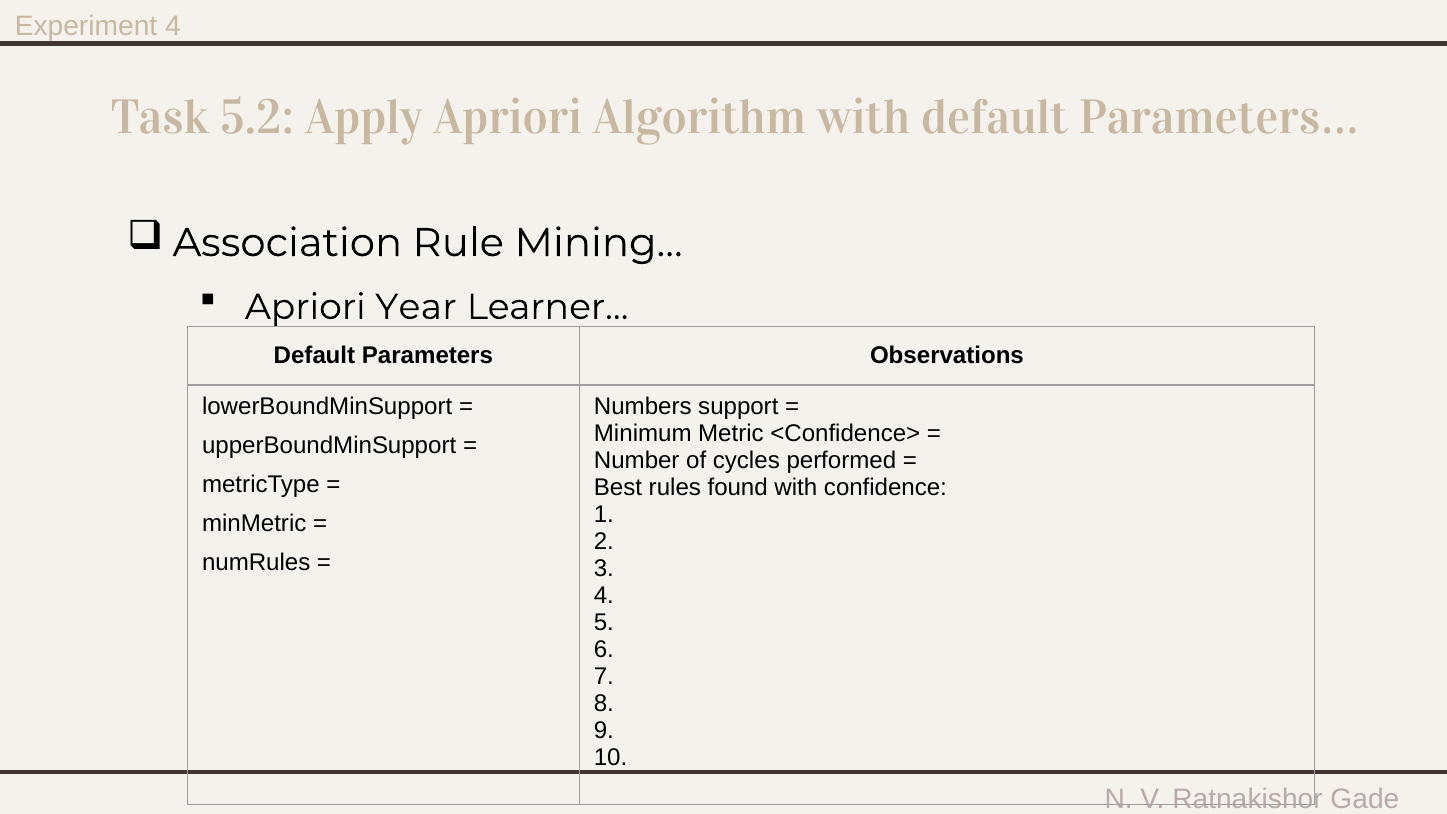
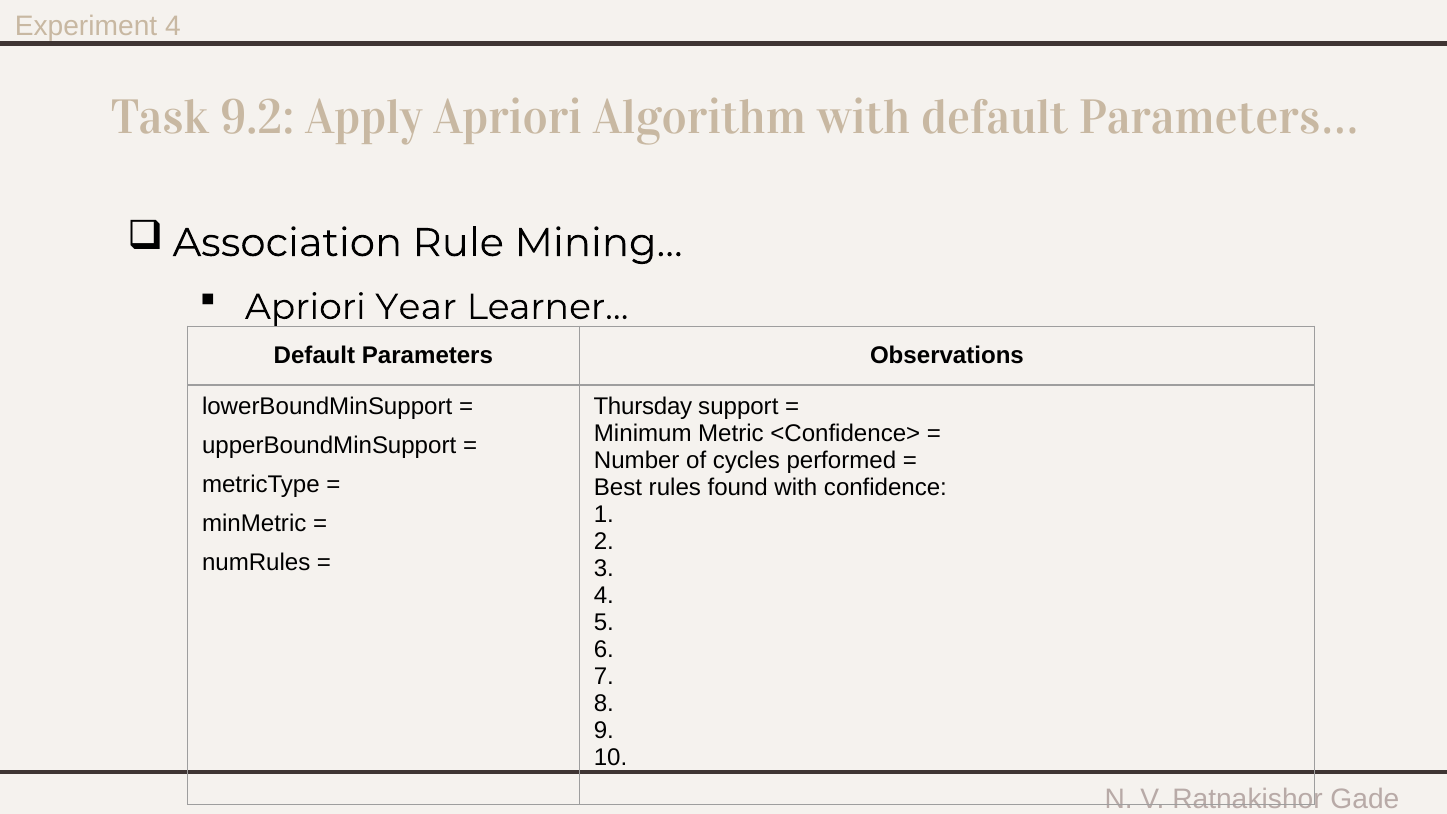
5.2: 5.2 -> 9.2
Numbers: Numbers -> Thursday
